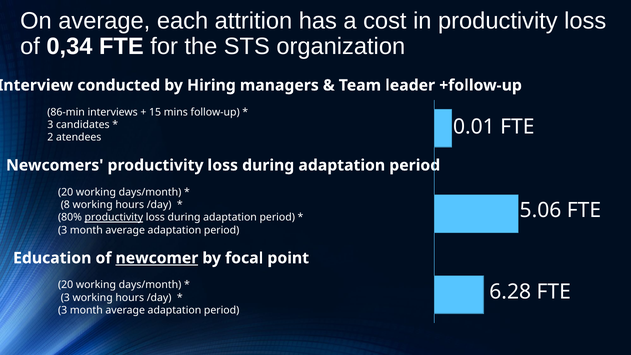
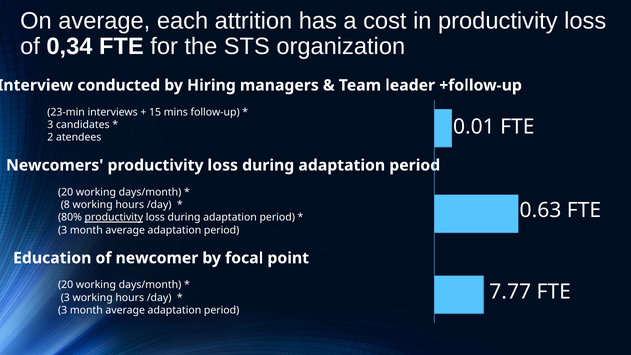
86-min: 86-min -> 23-min
5.06: 5.06 -> 0.63
newcomer underline: present -> none
6.28: 6.28 -> 7.77
